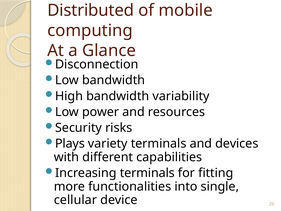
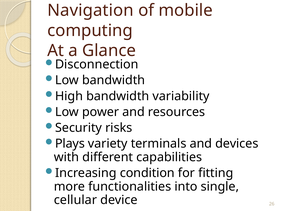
Distributed: Distributed -> Navigation
Increasing terminals: terminals -> condition
